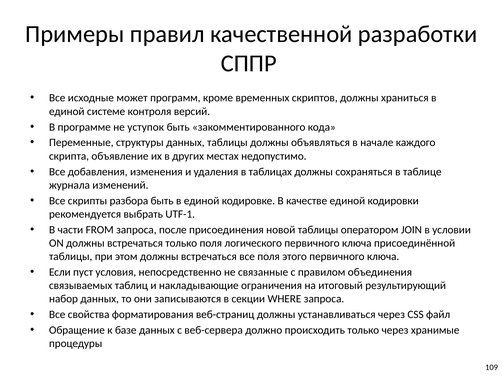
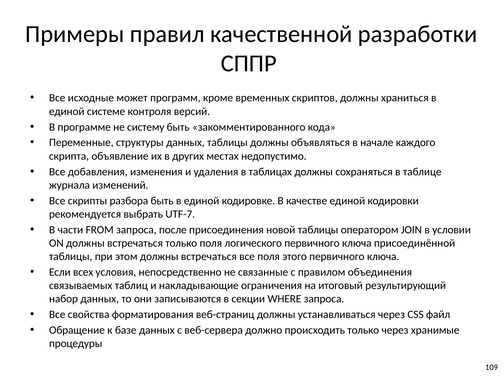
уступок: уступок -> систему
UTF-1: UTF-1 -> UTF-7
пуст: пуст -> всех
